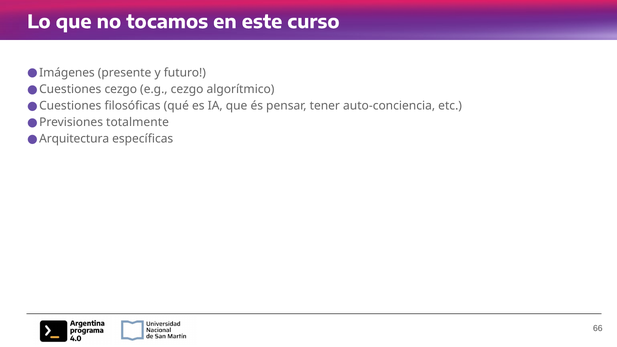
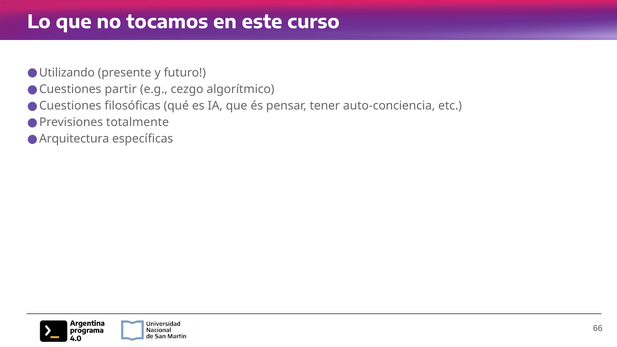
Imágenes: Imágenes -> Utilizando
Cuestiones cezgo: cezgo -> partir
